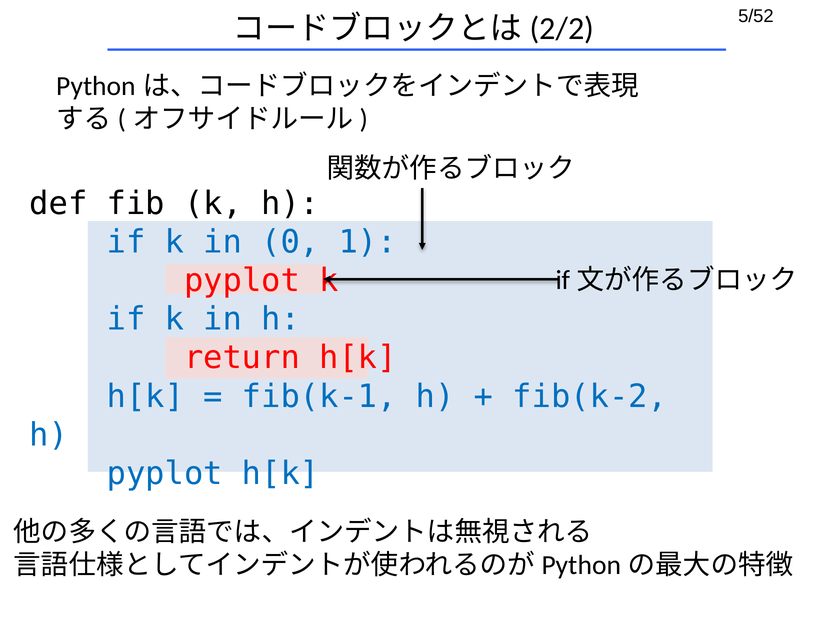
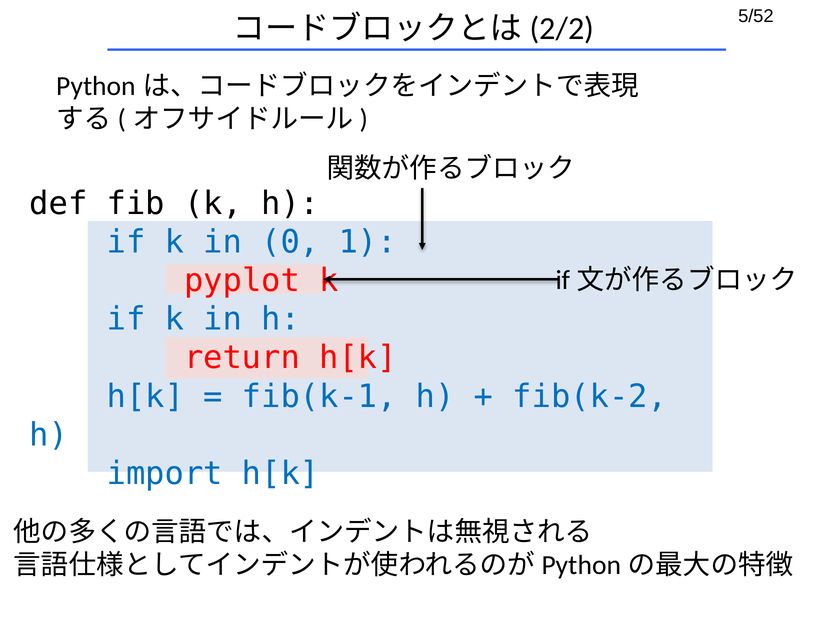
pyplot at (165, 474): pyplot -> import
